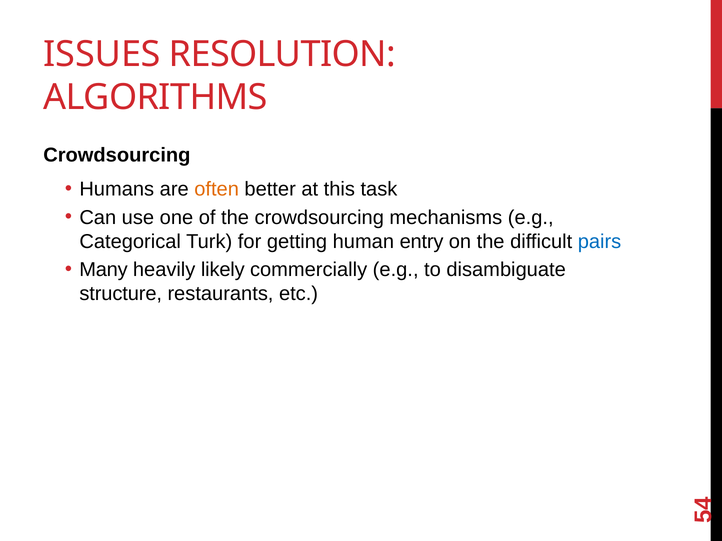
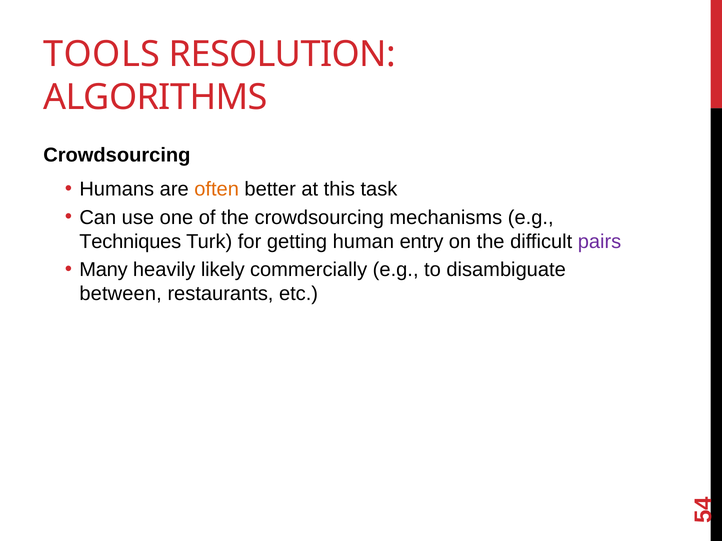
ISSUES: ISSUES -> TOOLS
Categorical: Categorical -> Techniques
pairs colour: blue -> purple
structure: structure -> between
